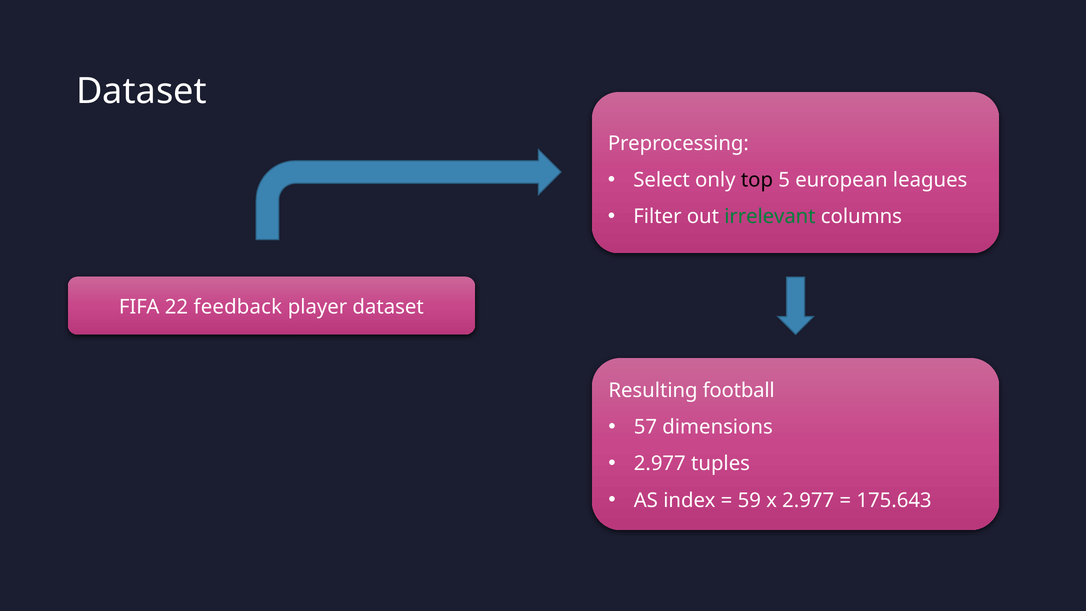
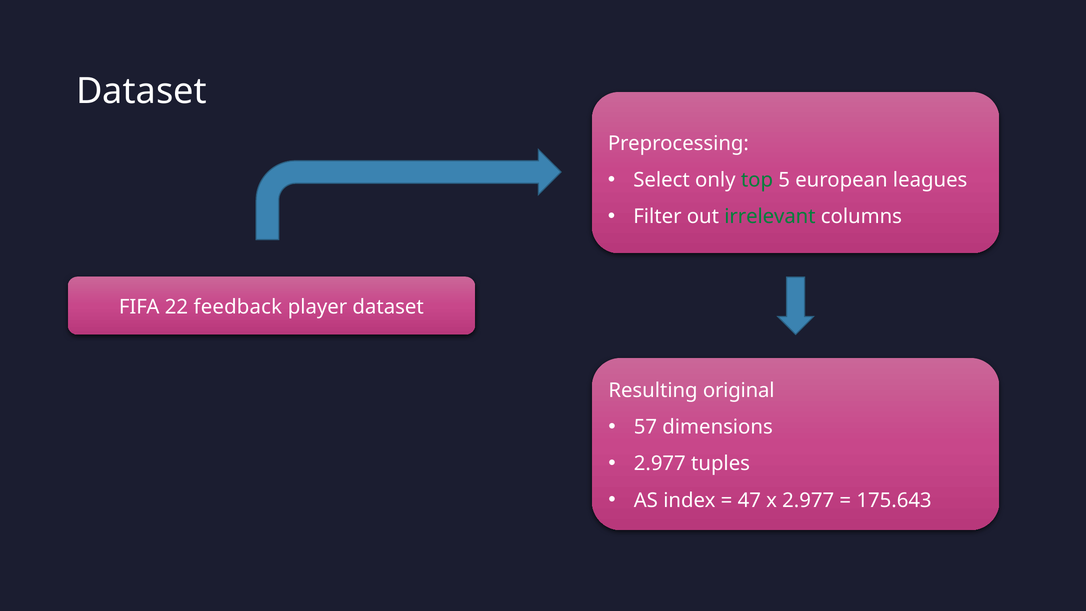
top colour: black -> green
football: football -> original
59: 59 -> 47
